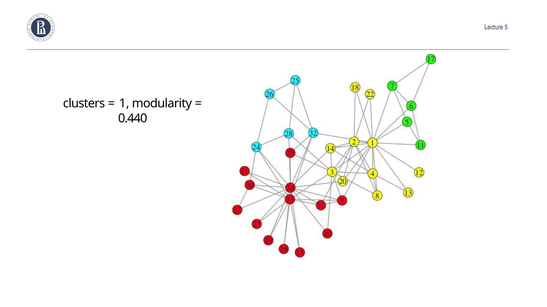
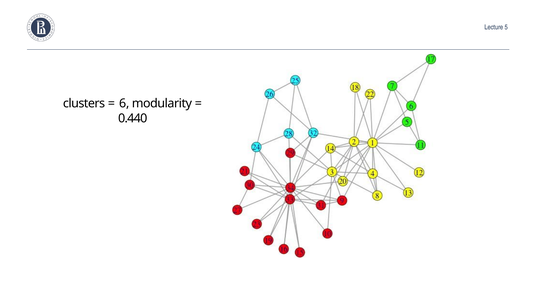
1: 1 -> 6
